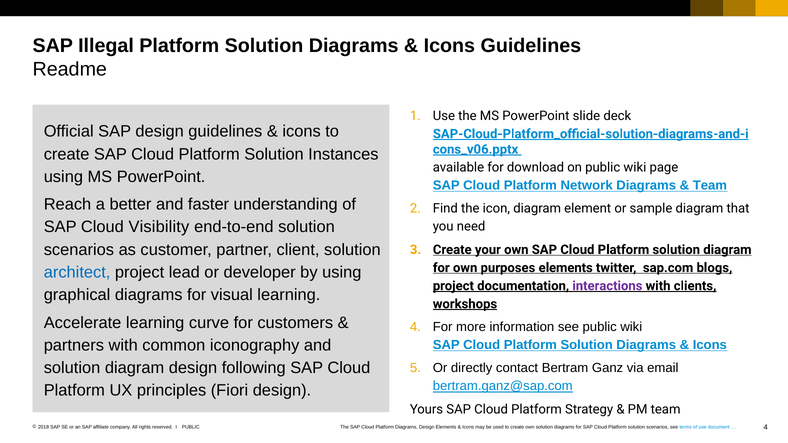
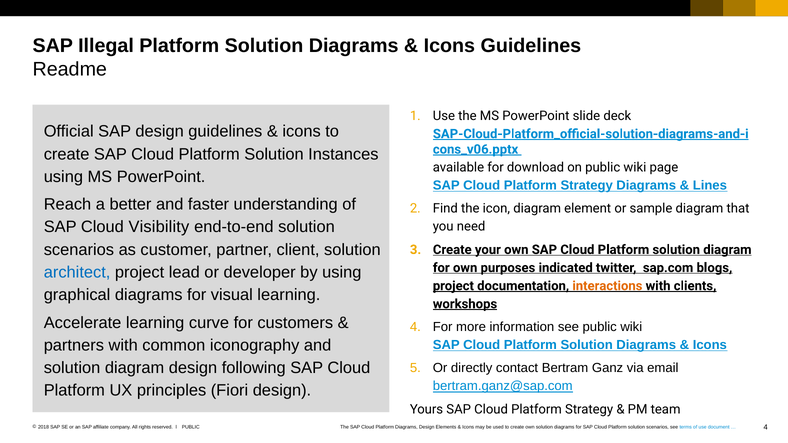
Network at (587, 186): Network -> Strategy
Team at (710, 186): Team -> Lines
purposes elements: elements -> indicated
interactions colour: purple -> orange
